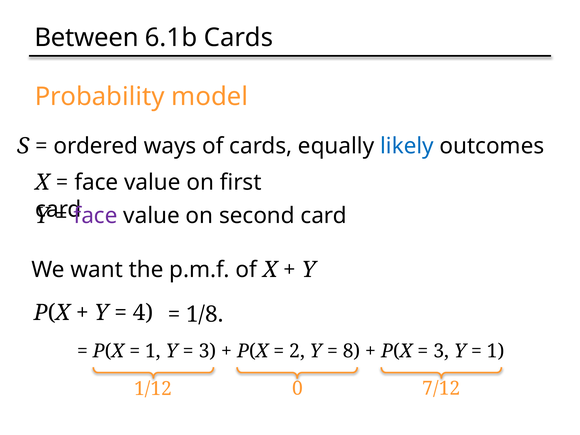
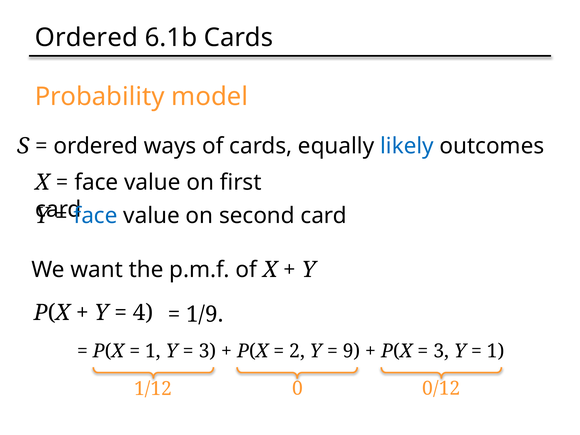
Between at (87, 38): Between -> Ordered
face at (96, 216) colour: purple -> blue
1/8: 1/8 -> 1/9
8: 8 -> 9
7/12: 7/12 -> 0/12
